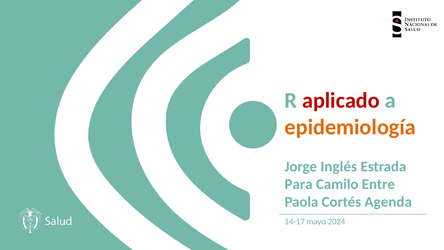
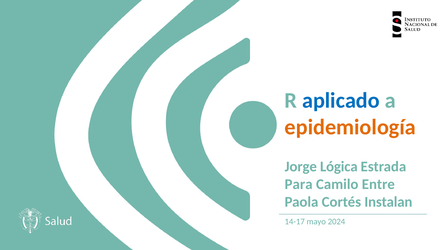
aplicado colour: red -> blue
Inglés: Inglés -> Lógica
Agenda: Agenda -> Instalan
